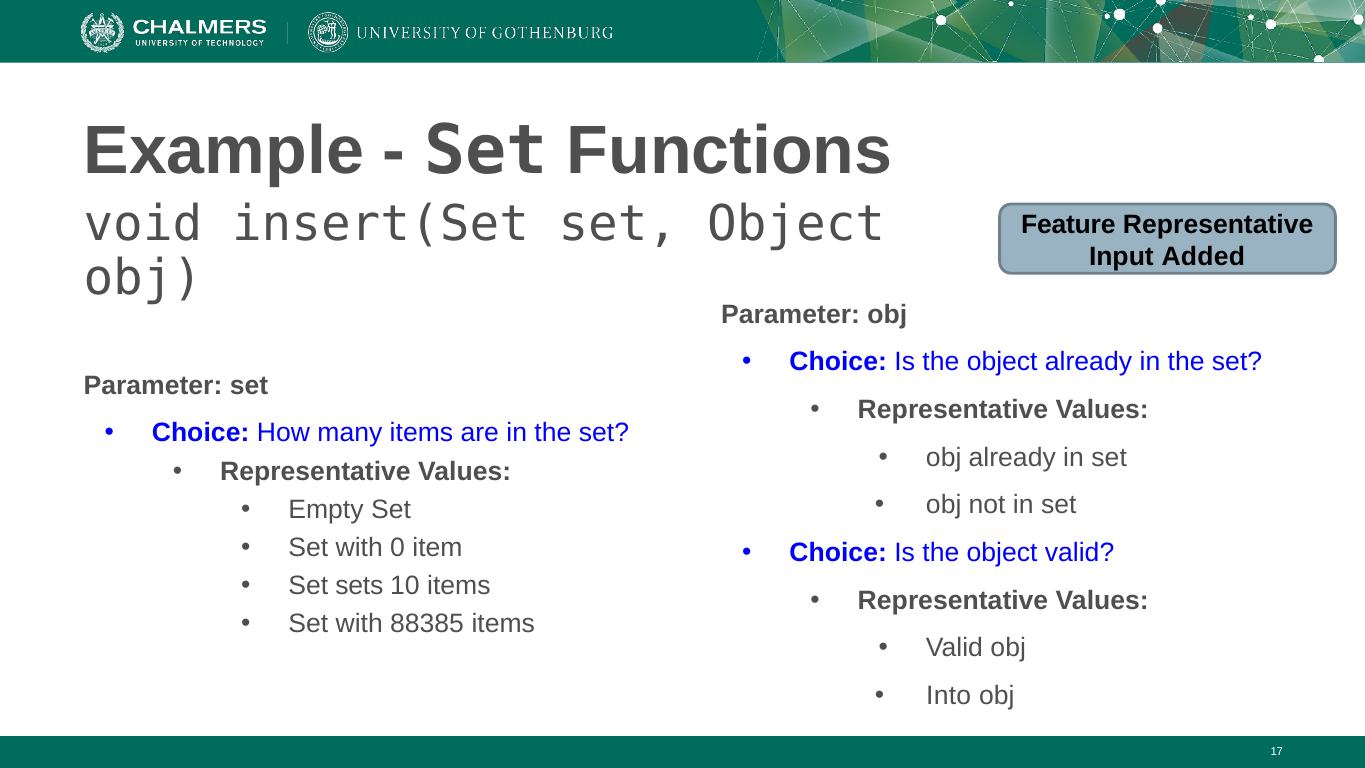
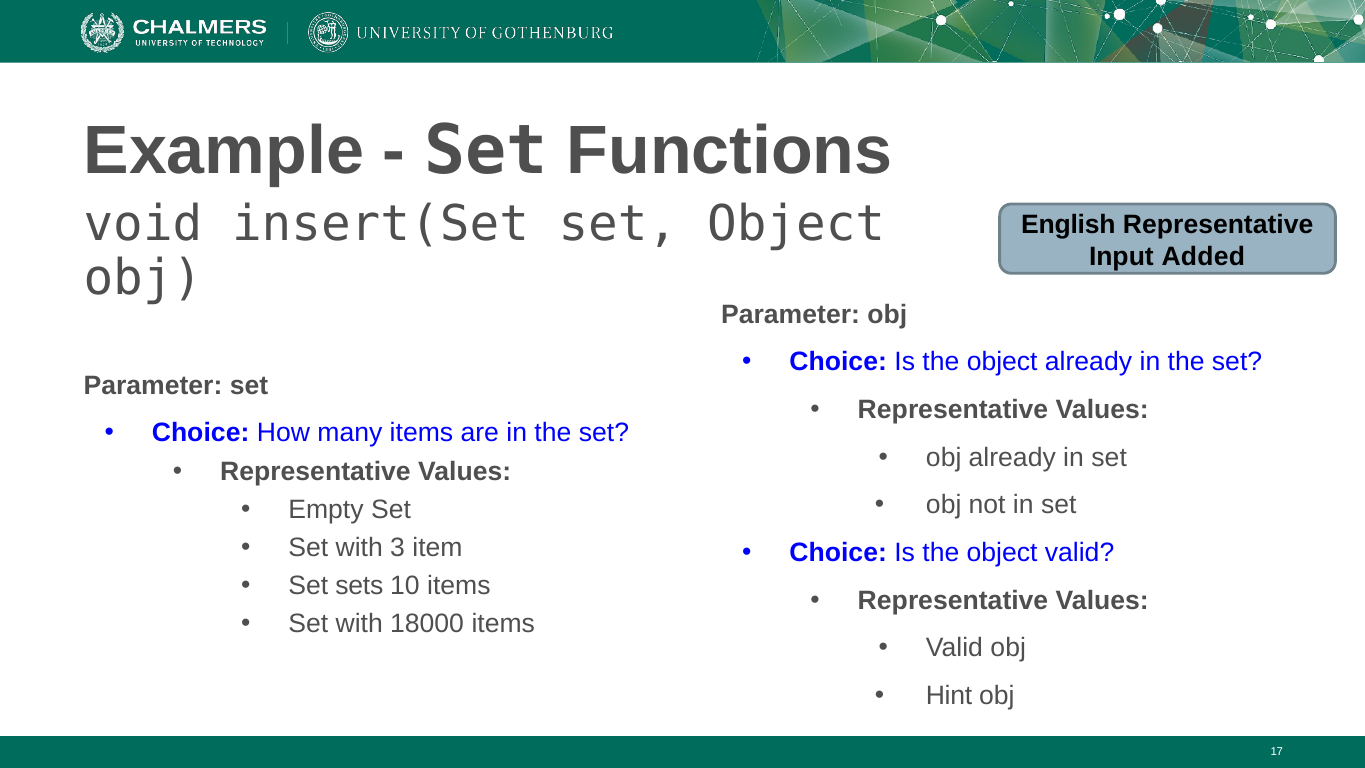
Feature: Feature -> English
0: 0 -> 3
88385: 88385 -> 18000
Into: Into -> Hint
